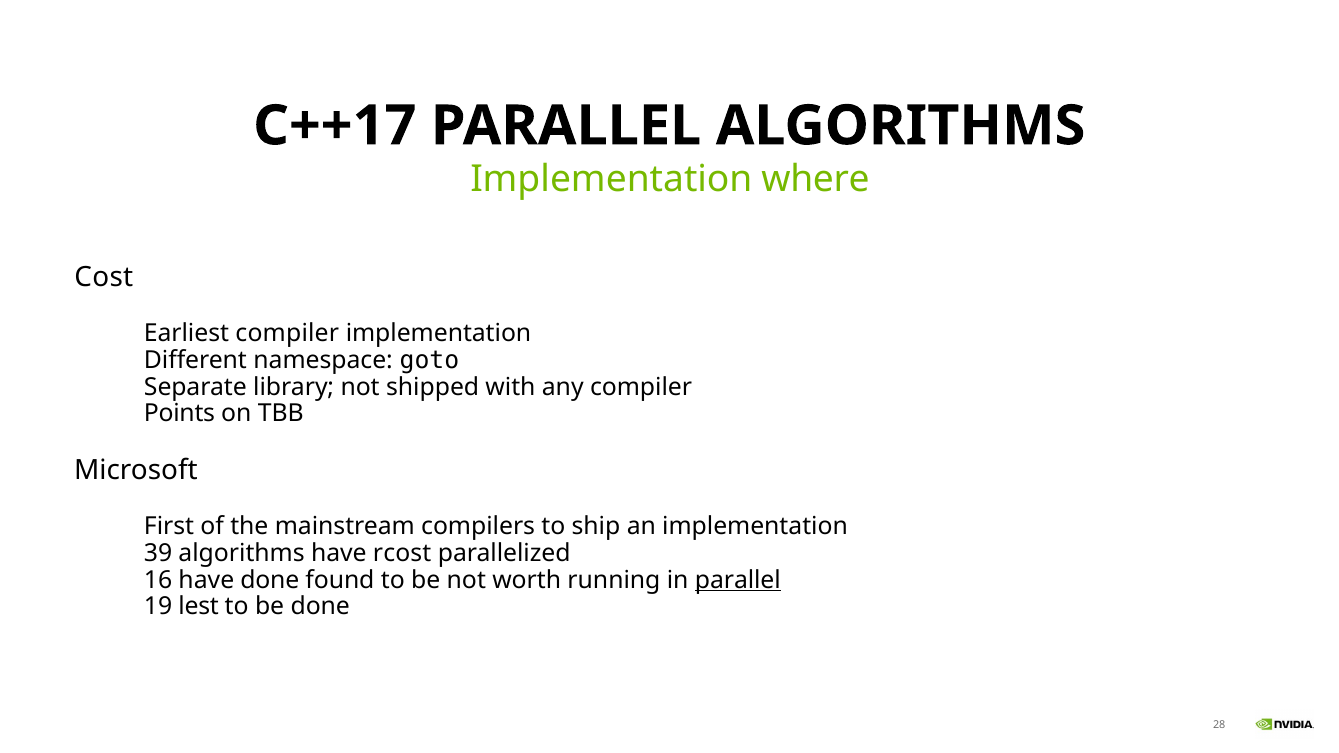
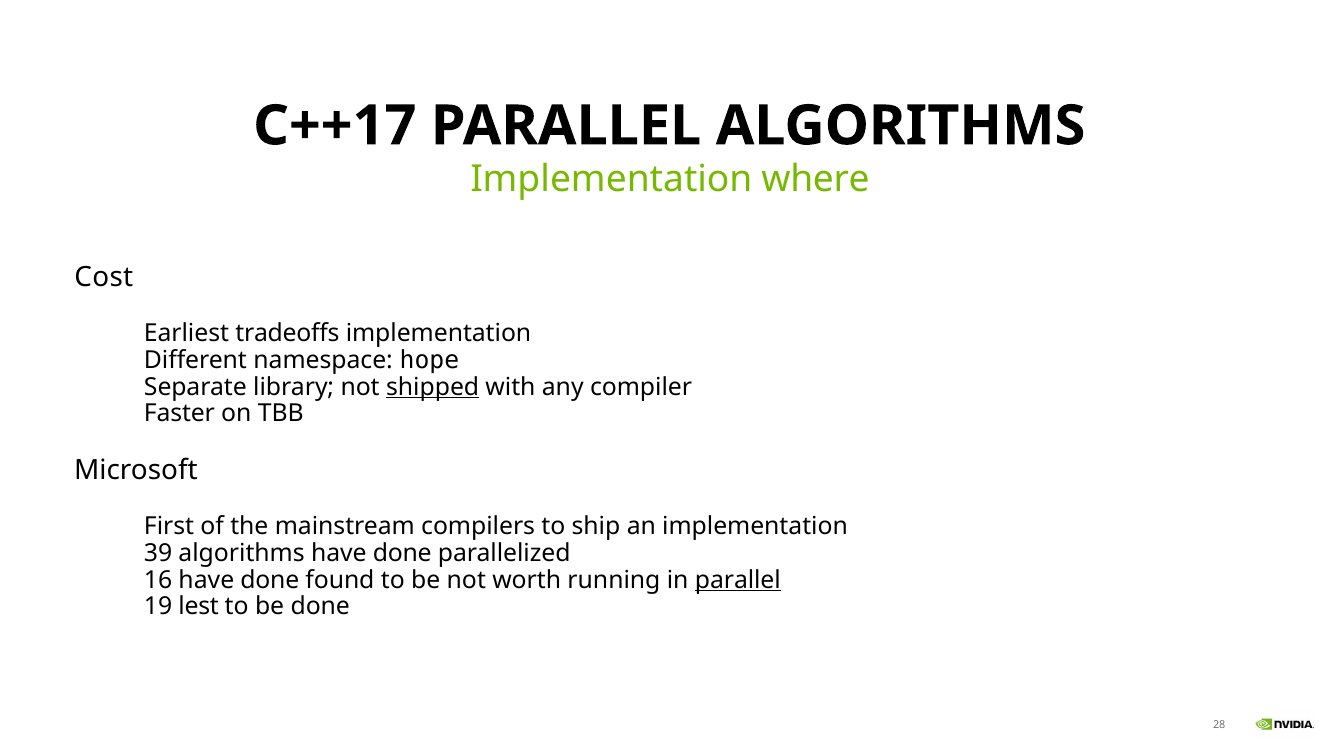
Earliest compiler: compiler -> tradeoffs
goto: goto -> hope
shipped underline: none -> present
Points: Points -> Faster
algorithms have rcost: rcost -> done
